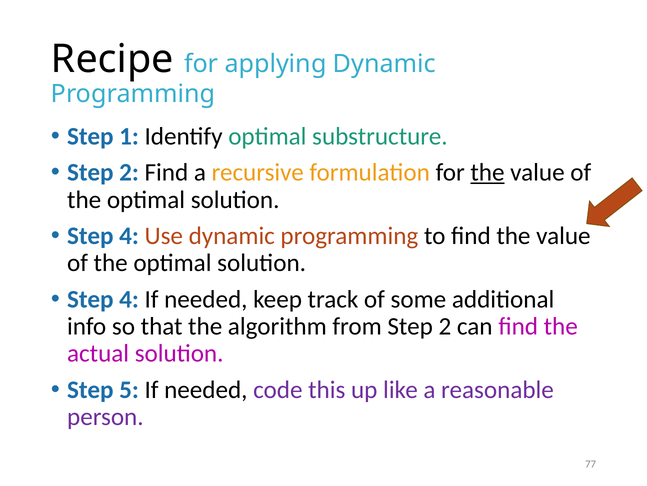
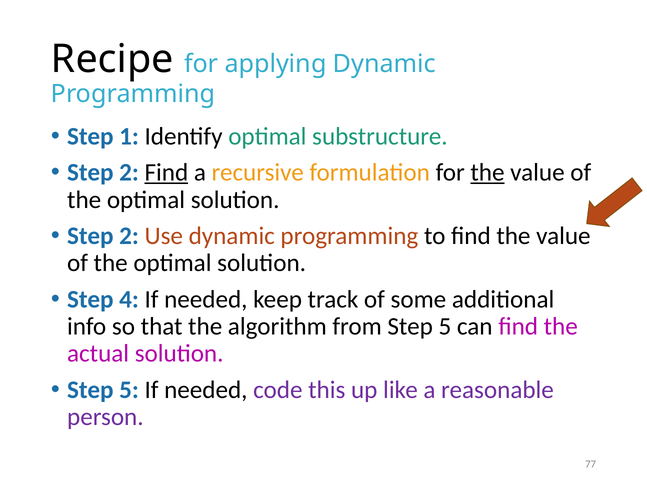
Find at (166, 172) underline: none -> present
4 at (129, 236): 4 -> 2
from Step 2: 2 -> 5
